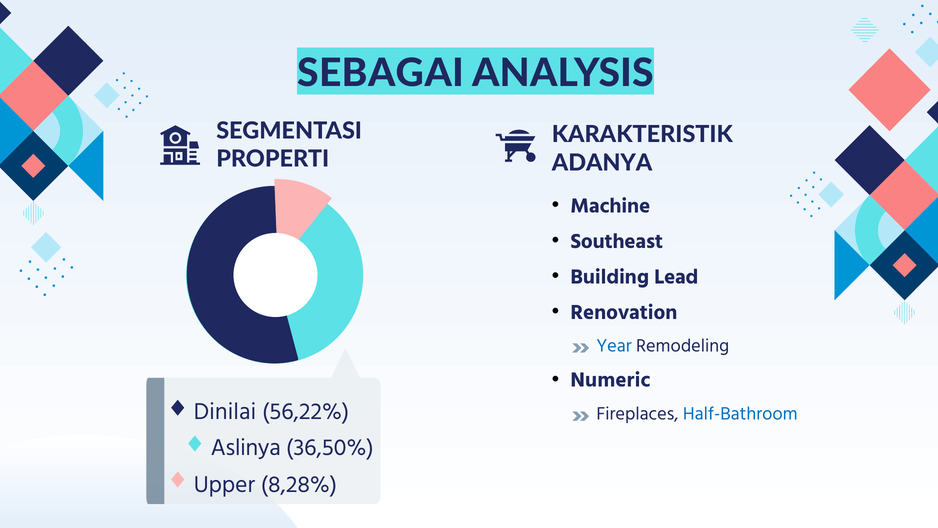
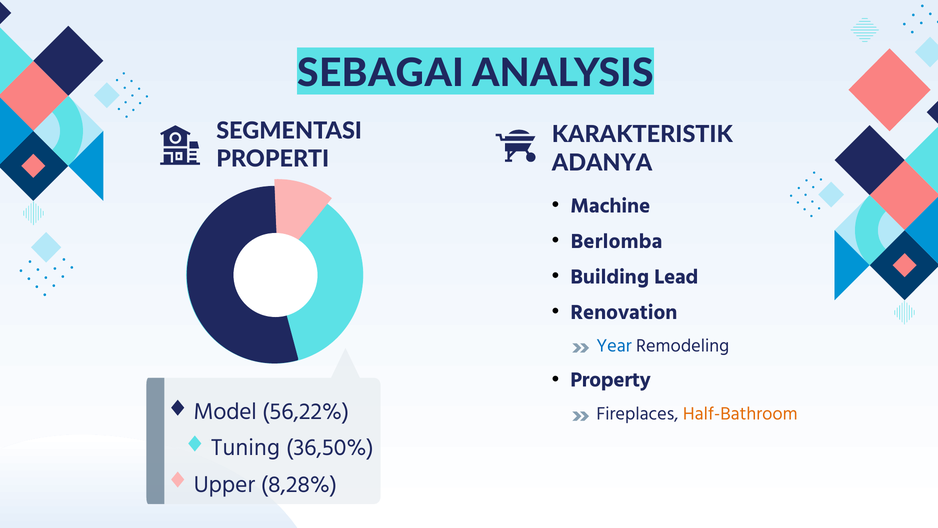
Southeast: Southeast -> Berlomba
Numeric: Numeric -> Property
Dinilai: Dinilai -> Model
Half-Bathroom colour: blue -> orange
Aslinya: Aslinya -> Tuning
